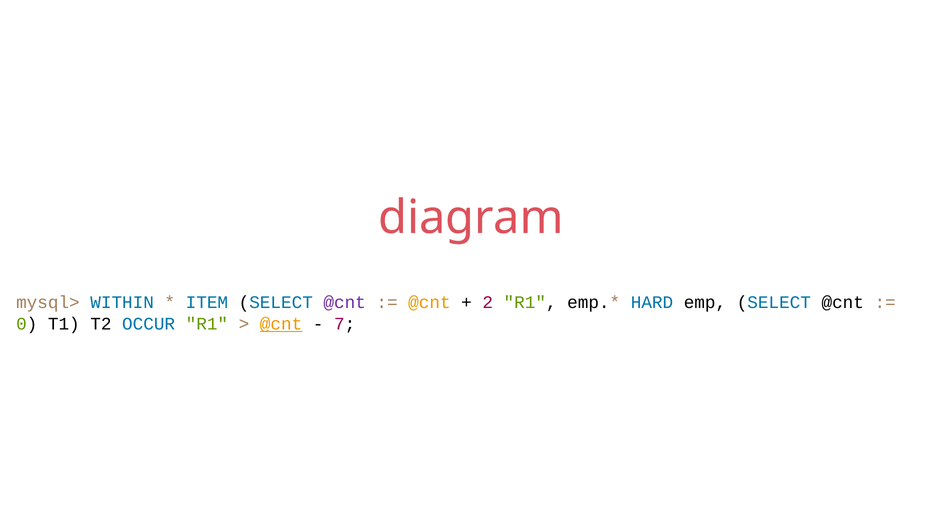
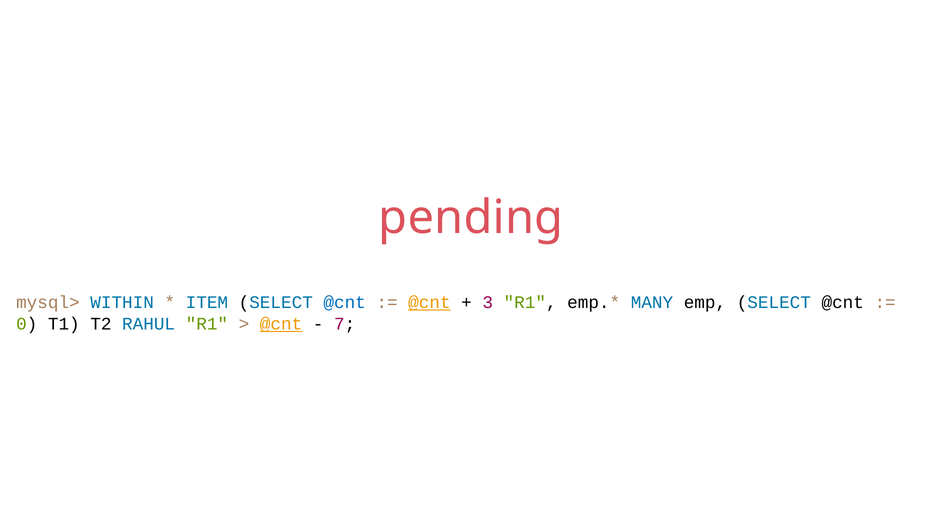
diagram: diagram -> pending
@cnt at (345, 302) colour: purple -> blue
@cnt at (429, 302) underline: none -> present
2: 2 -> 3
HARD: HARD -> MANY
OCCUR: OCCUR -> RAHUL
